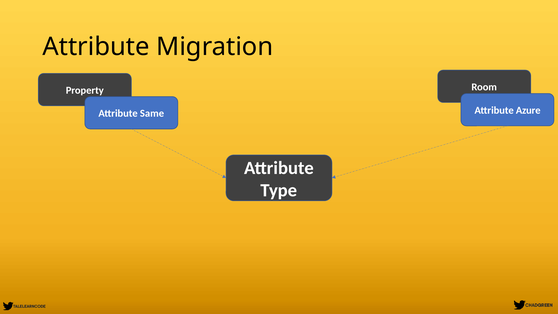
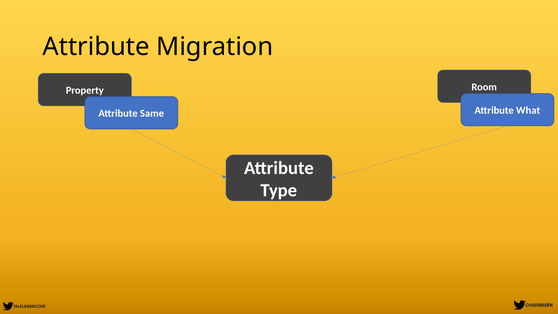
Azure: Azure -> What
